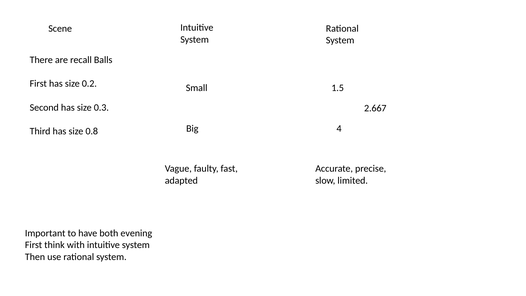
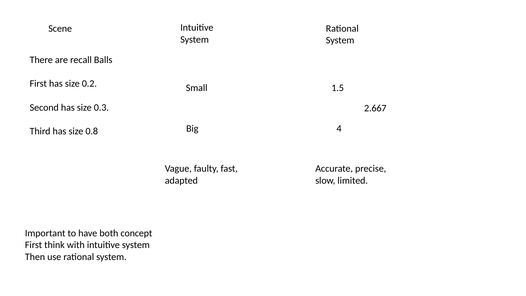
evening: evening -> concept
